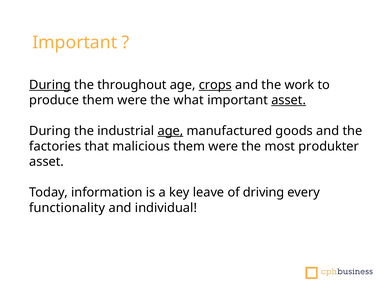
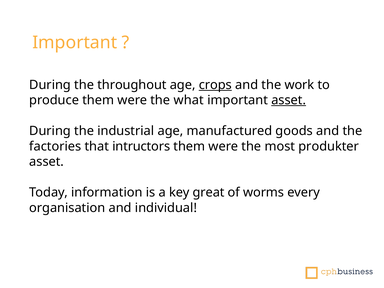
During at (50, 85) underline: present -> none
age at (170, 131) underline: present -> none
malicious: malicious -> intructors
leave: leave -> great
driving: driving -> worms
functionality: functionality -> organisation
